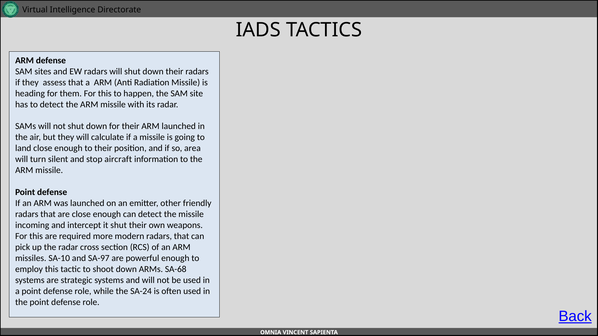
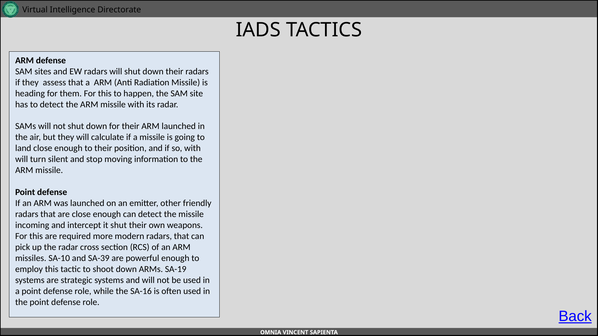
so area: area -> with
aircraft: aircraft -> moving
SA-97: SA-97 -> SA-39
SA-68: SA-68 -> SA-19
SA-24: SA-24 -> SA-16
